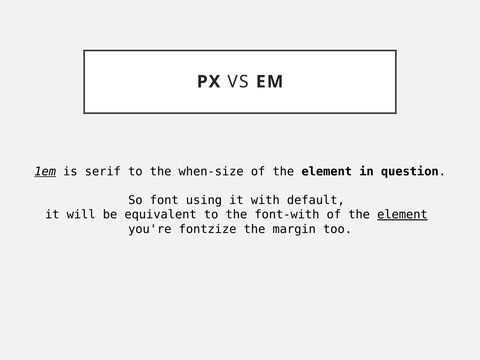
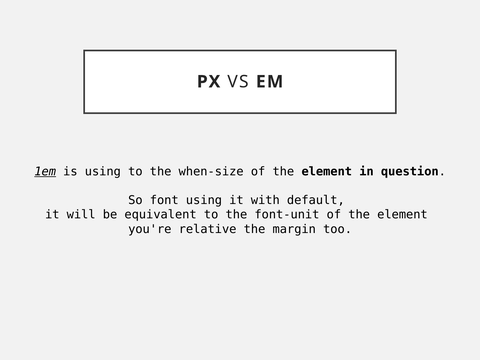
is serif: serif -> using
font-with: font-with -> font-unit
element at (402, 215) underline: present -> none
fontzize: fontzize -> relative
